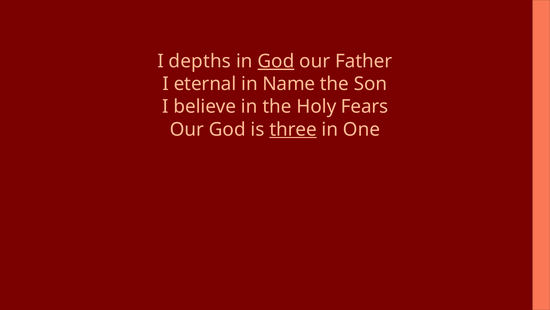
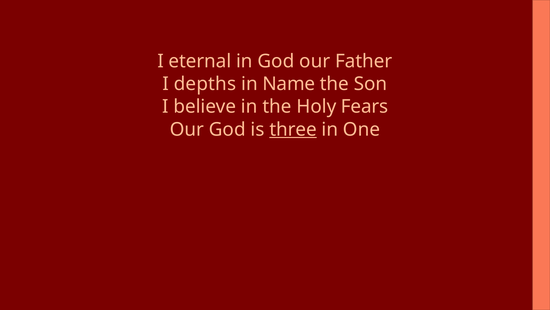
depths: depths -> eternal
God at (276, 61) underline: present -> none
eternal: eternal -> depths
